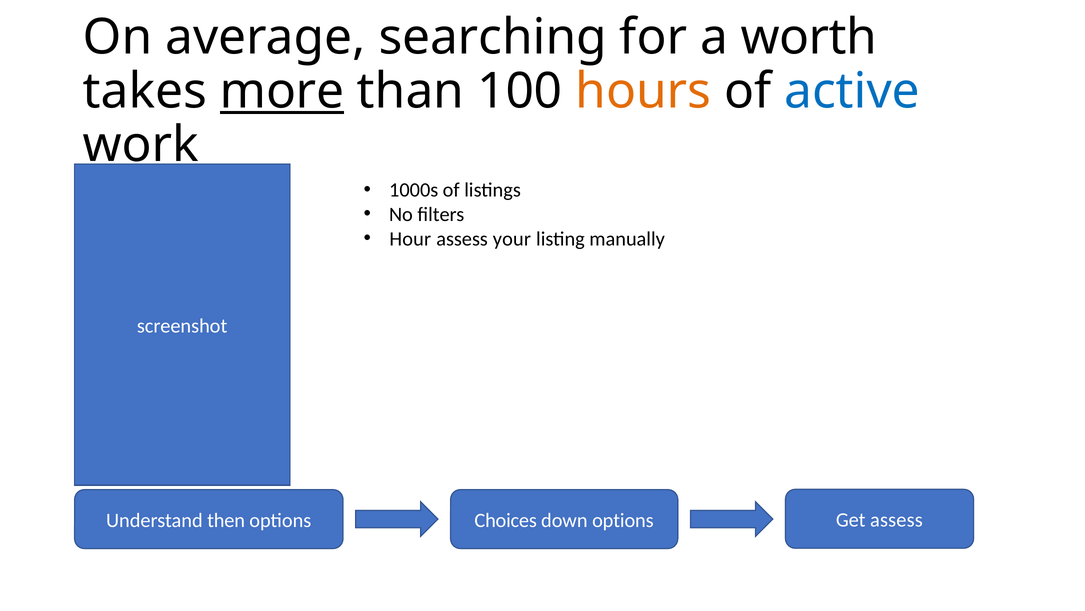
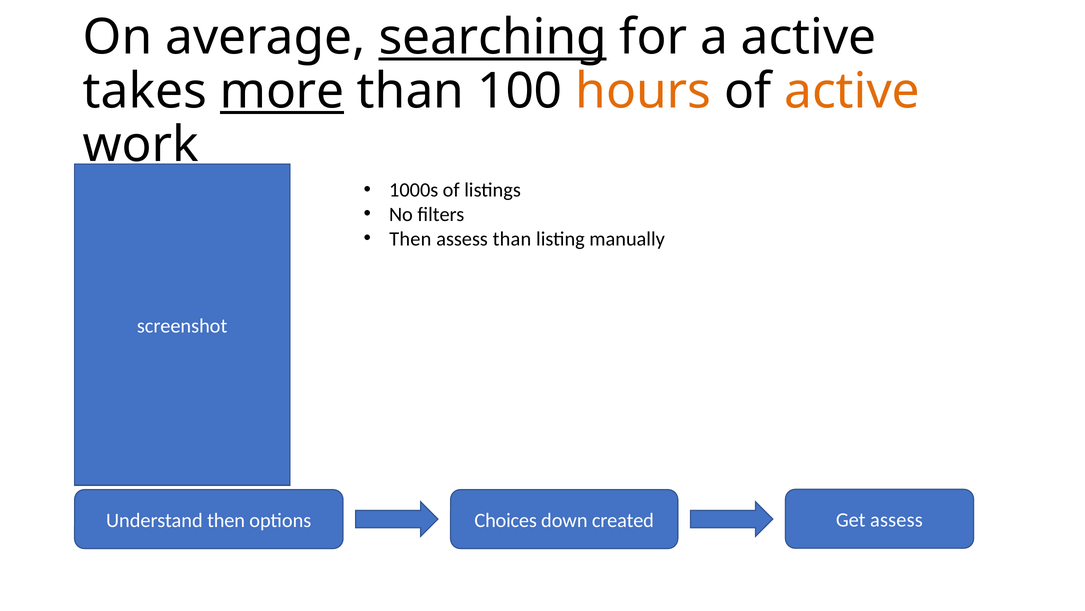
searching underline: none -> present
a worth: worth -> active
active at (852, 91) colour: blue -> orange
Hour at (410, 239): Hour -> Then
assess your: your -> than
down options: options -> created
